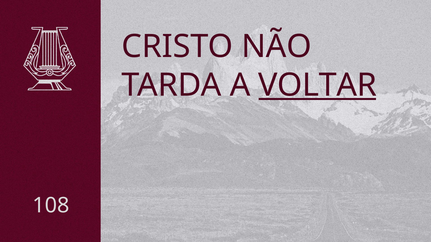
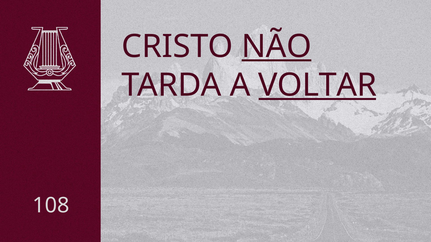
NÃO underline: none -> present
